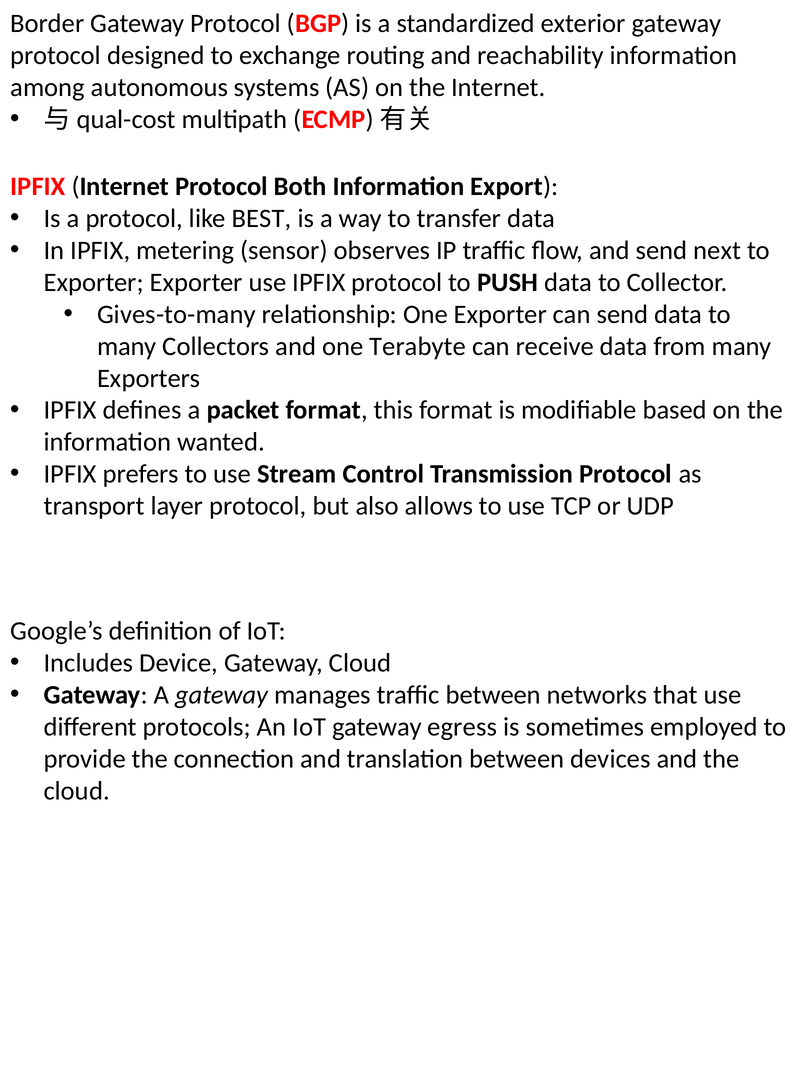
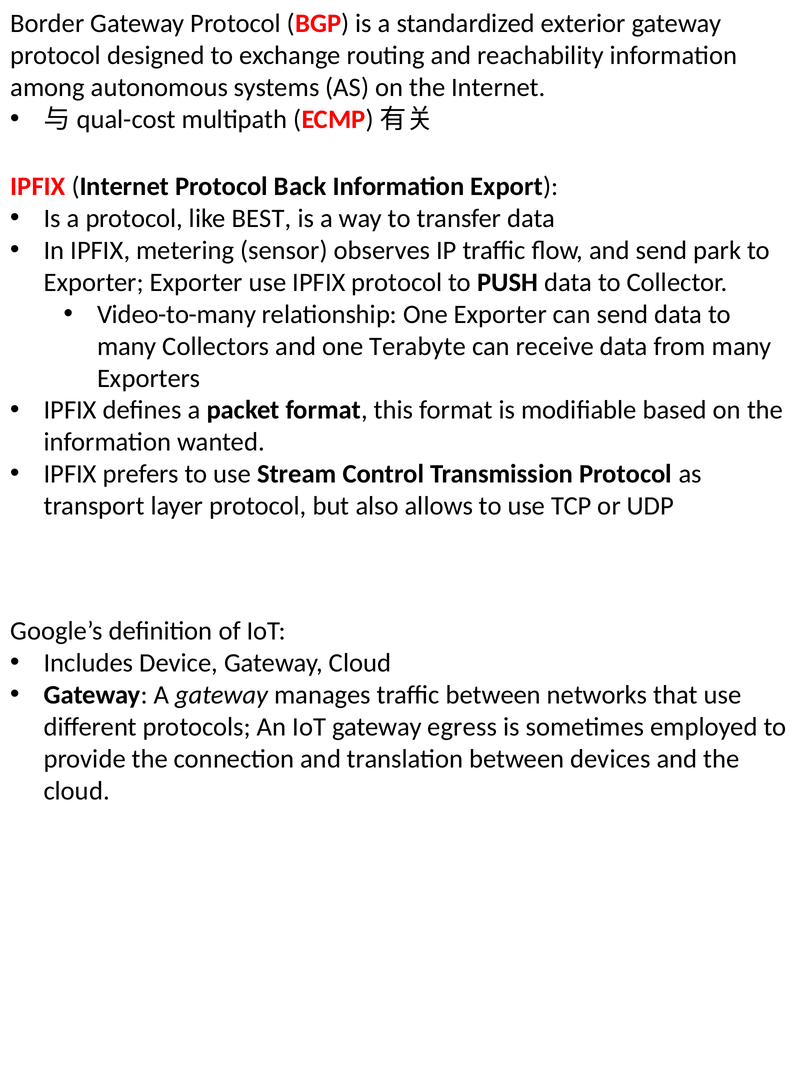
Both: Both -> Back
next: next -> park
Gives-to-many: Gives-to-many -> Video-to-many
